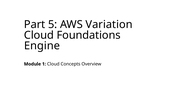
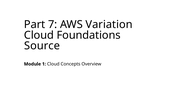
5: 5 -> 7
Engine: Engine -> Source
